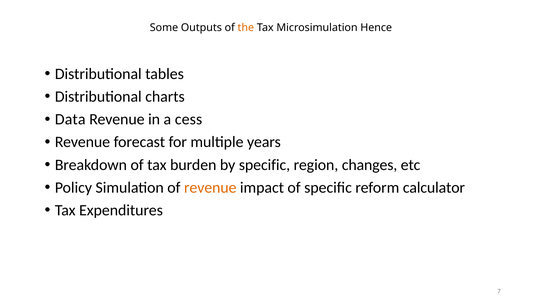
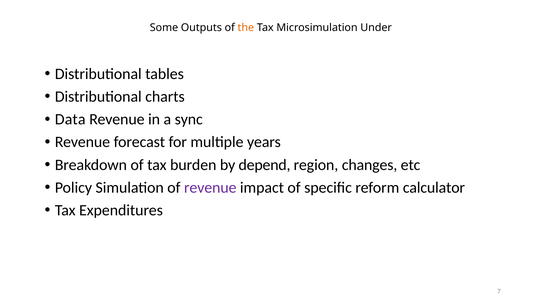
Hence: Hence -> Under
cess: cess -> sync
by specific: specific -> depend
revenue at (210, 187) colour: orange -> purple
